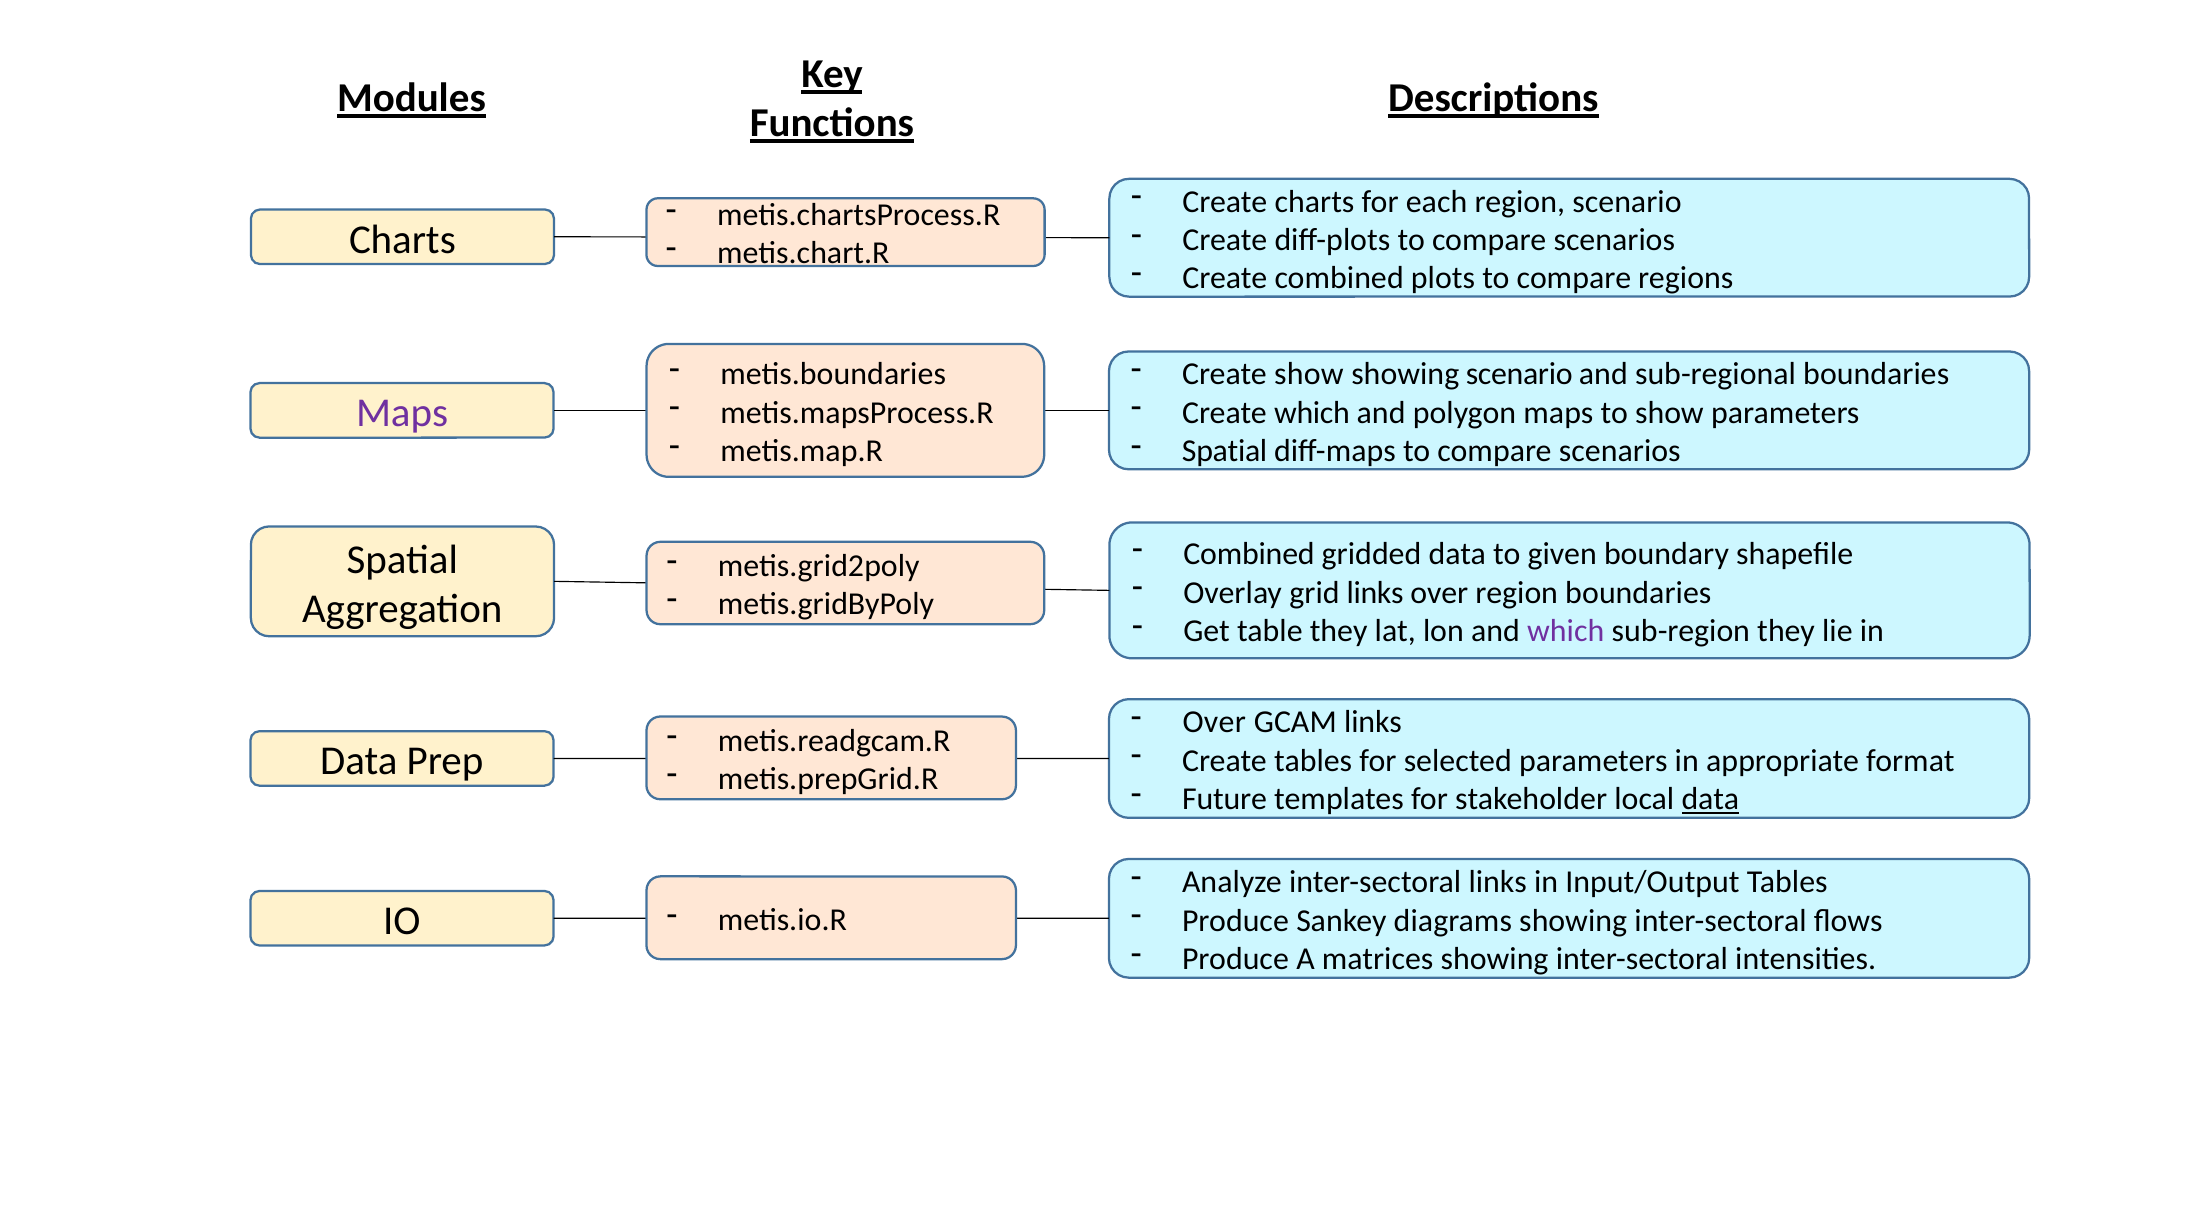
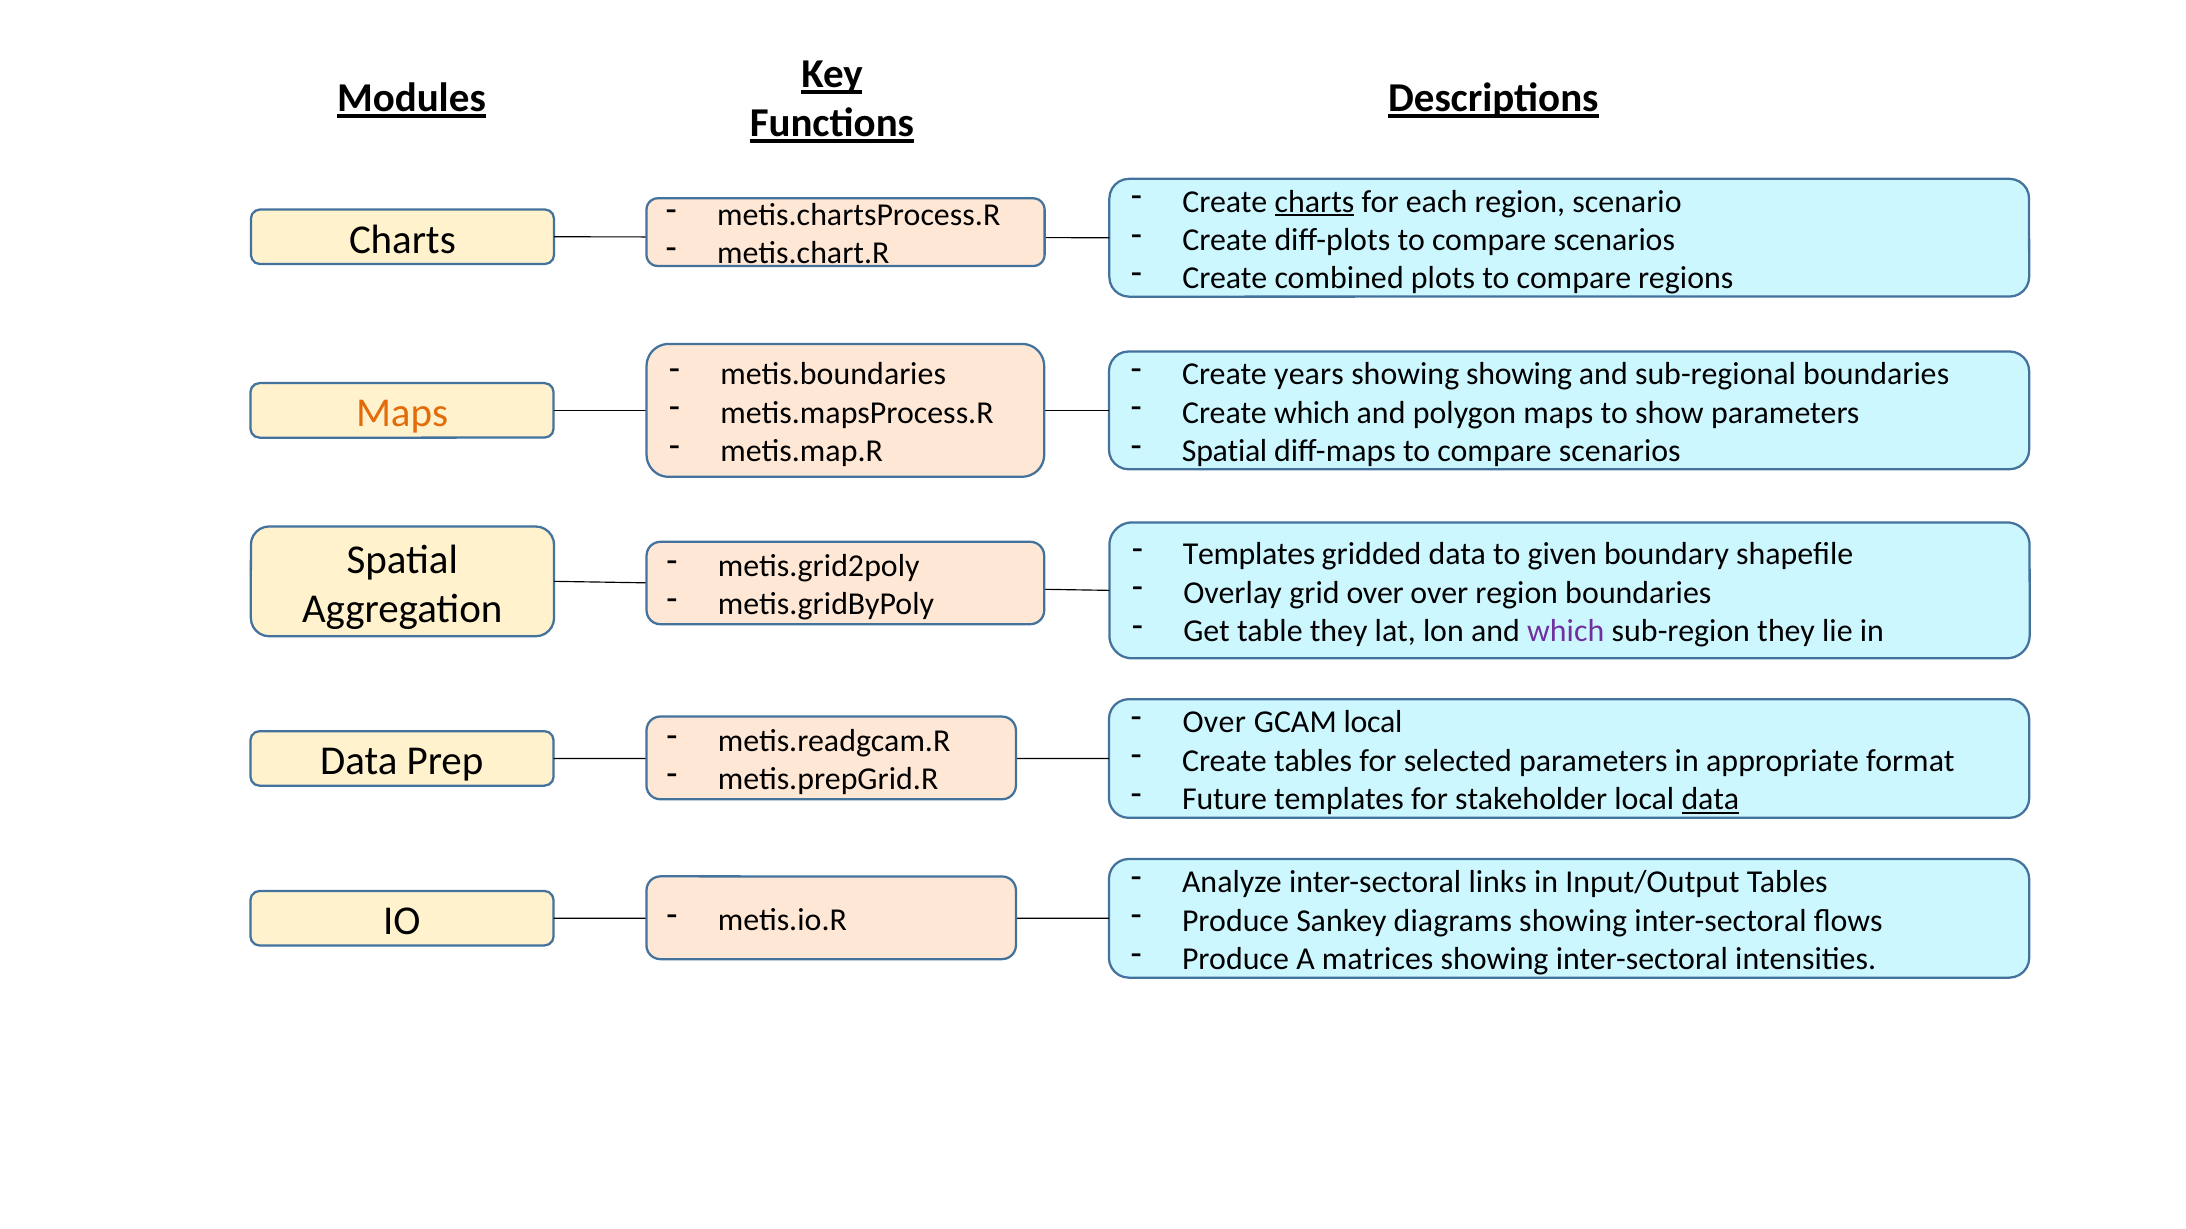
charts at (1314, 202) underline: none -> present
Create show: show -> years
showing scenario: scenario -> showing
Maps at (402, 413) colour: purple -> orange
Combined at (1249, 555): Combined -> Templates
grid links: links -> over
GCAM links: links -> local
